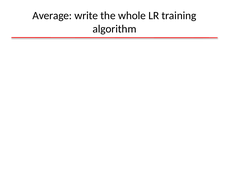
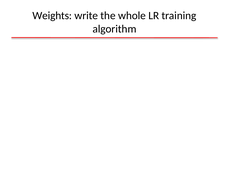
Average: Average -> Weights
